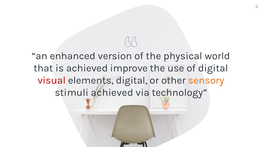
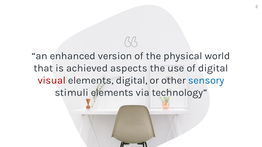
improve: improve -> aspects
sensory colour: orange -> blue
stimuli achieved: achieved -> elements
